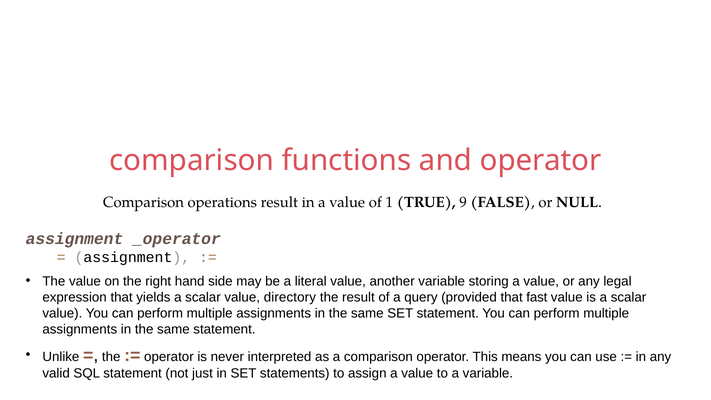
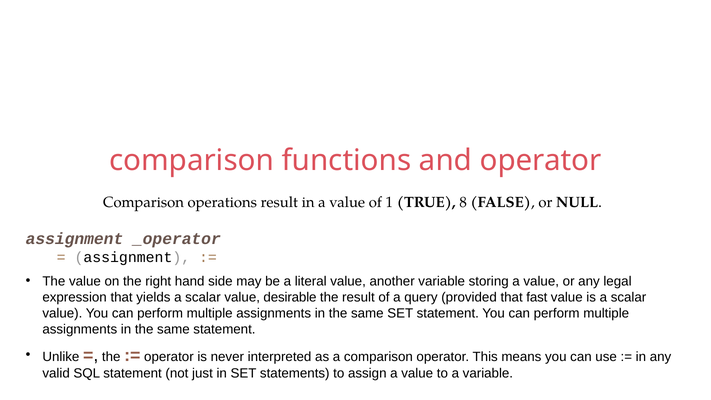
9: 9 -> 8
directory: directory -> desirable
